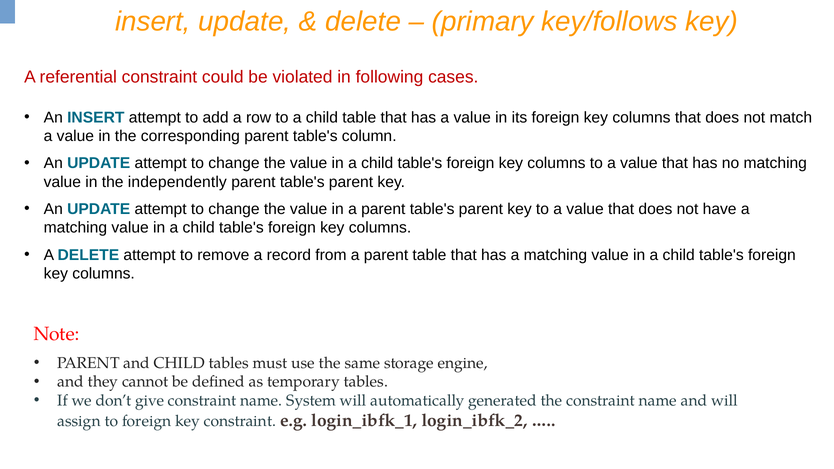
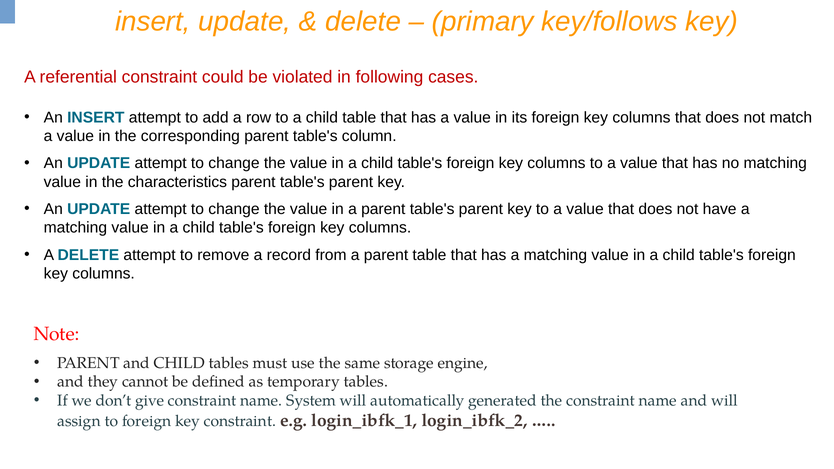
independently: independently -> characteristics
